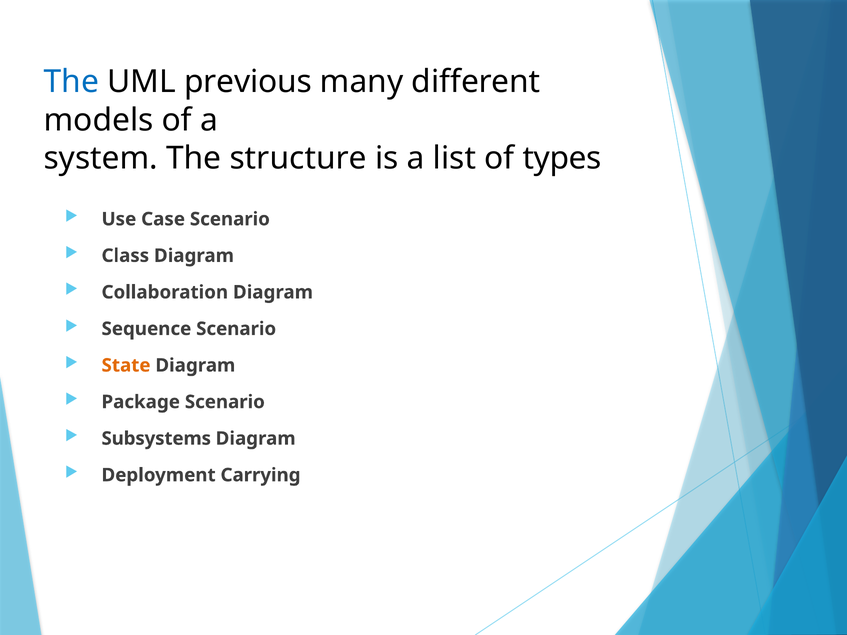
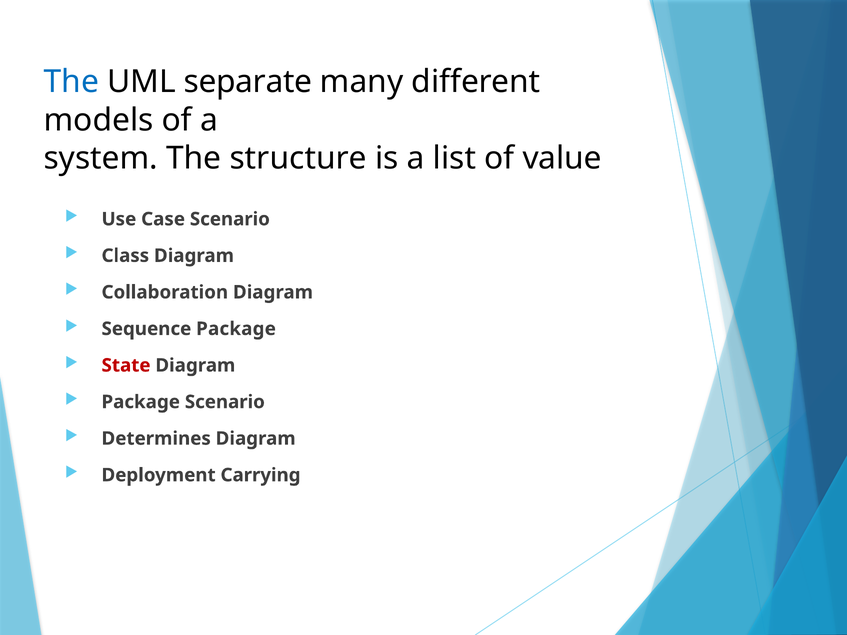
previous: previous -> separate
types: types -> value
Sequence Scenario: Scenario -> Package
State colour: orange -> red
Subsystems: Subsystems -> Determines
